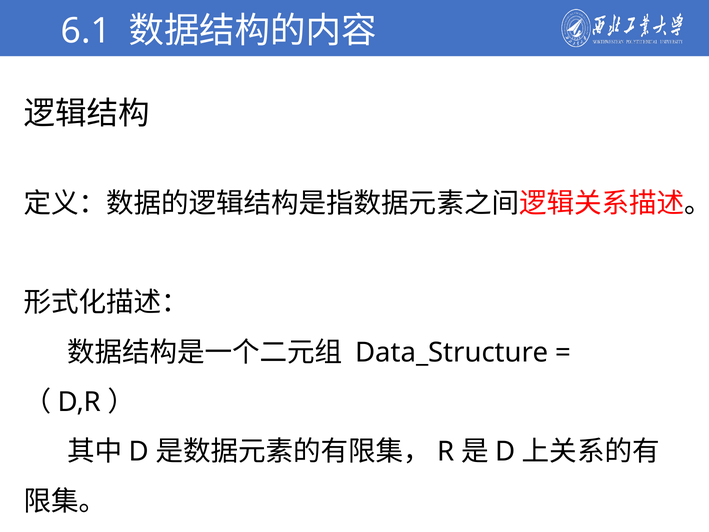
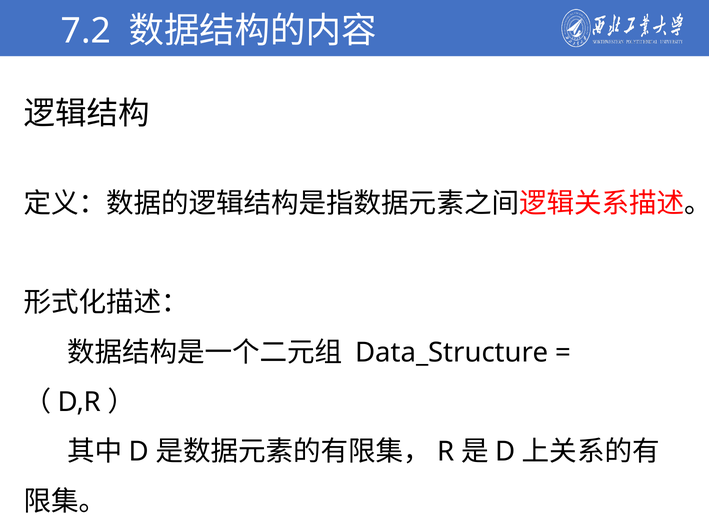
6.1: 6.1 -> 7.2
